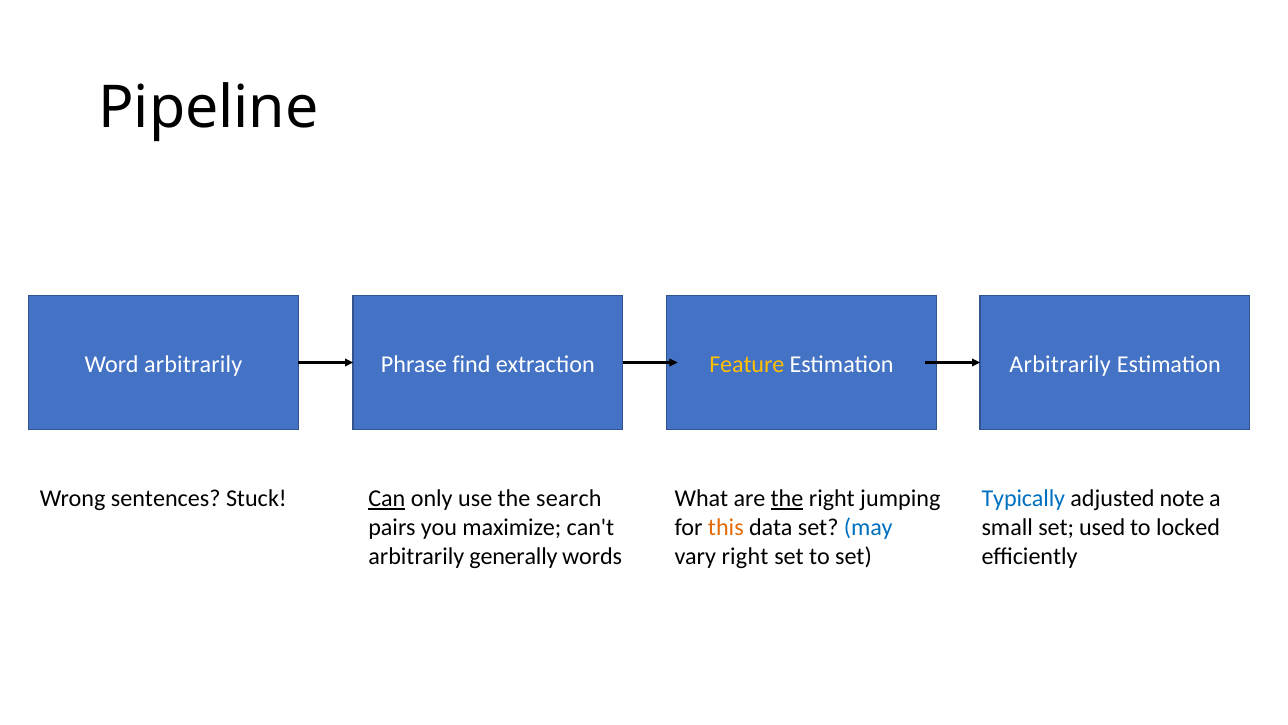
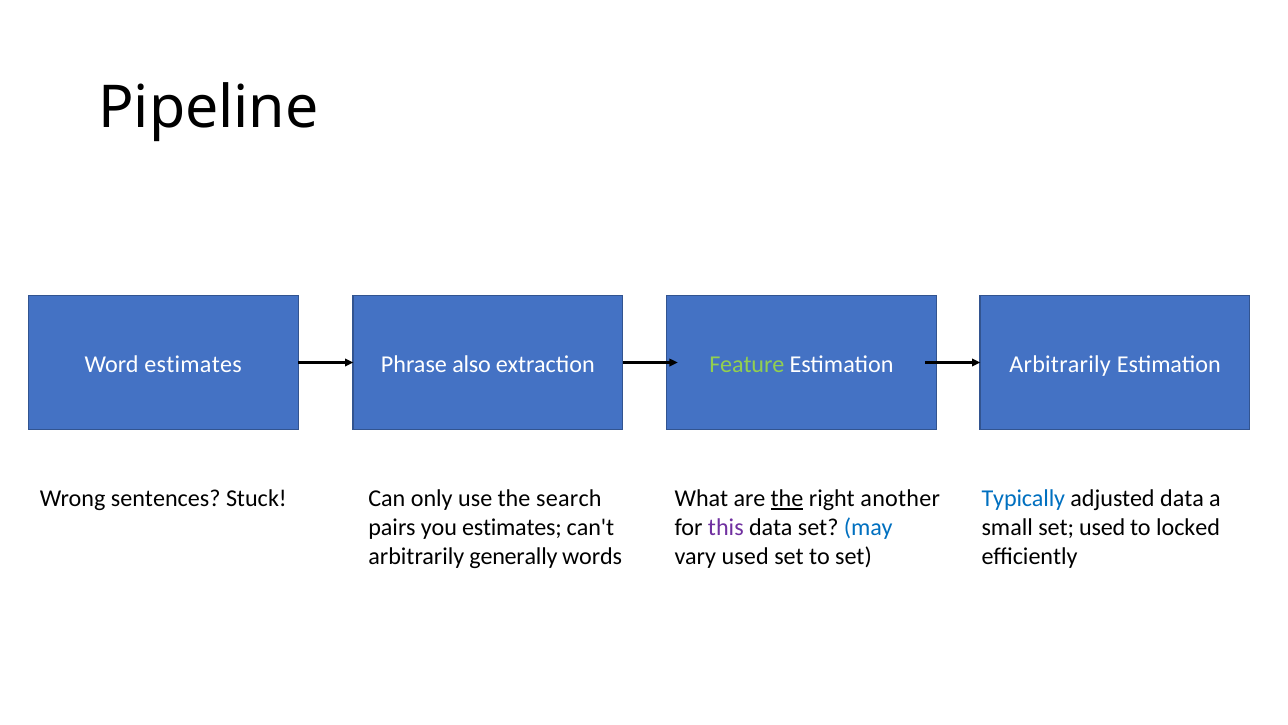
Word arbitrarily: arbitrarily -> estimates
find: find -> also
Feature colour: yellow -> light green
Can underline: present -> none
jumping: jumping -> another
adjusted note: note -> data
you maximize: maximize -> estimates
this colour: orange -> purple
vary right: right -> used
